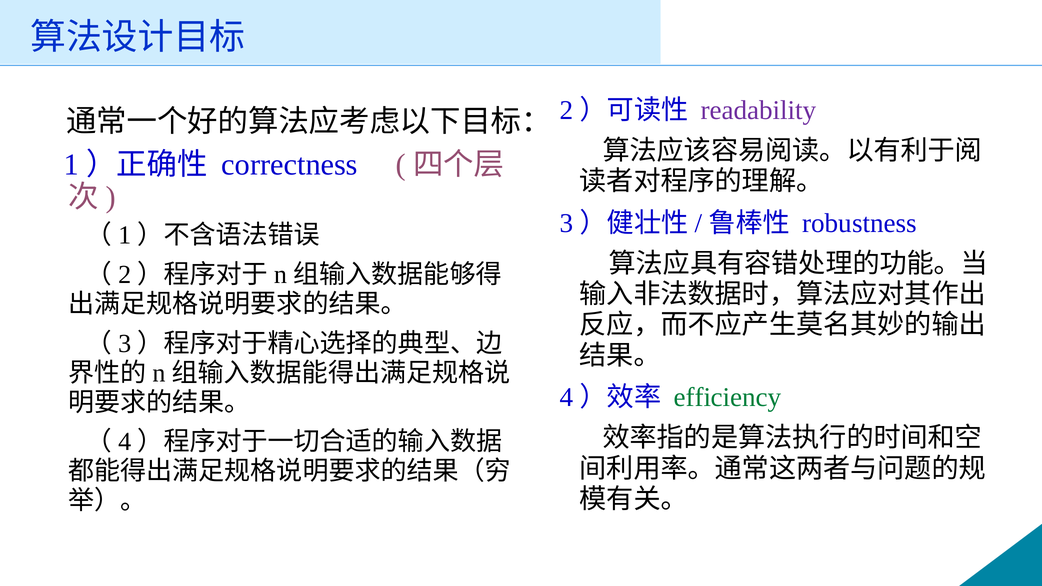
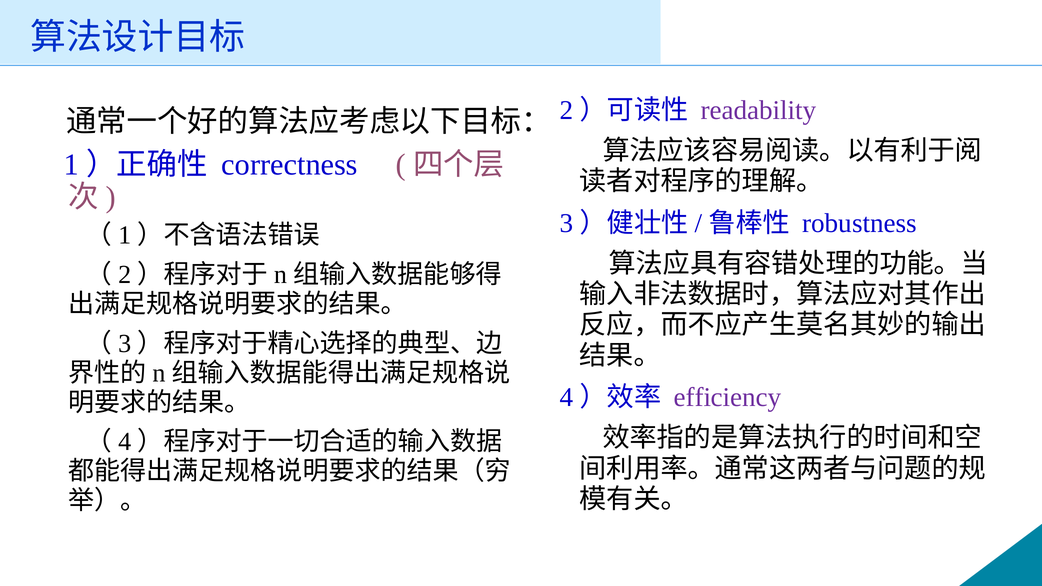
efficiency colour: green -> purple
